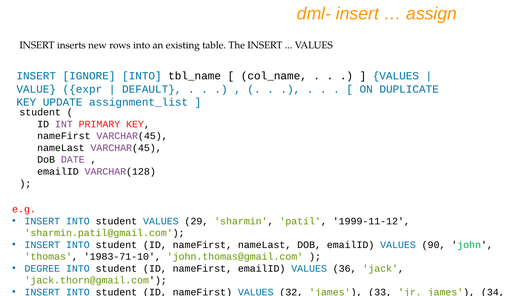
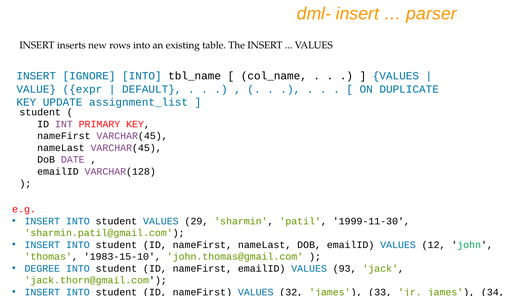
assign: assign -> parser
1999-11-12: 1999-11-12 -> 1999-11-30
90: 90 -> 12
1983-71-10: 1983-71-10 -> 1983-15-10
36: 36 -> 93
